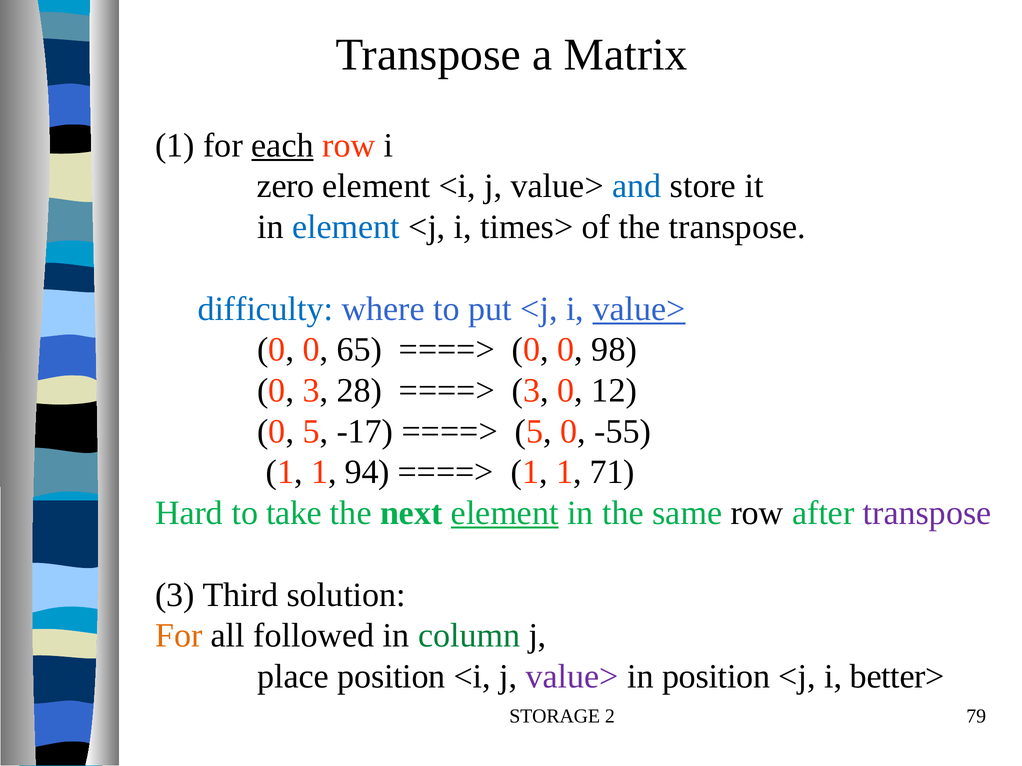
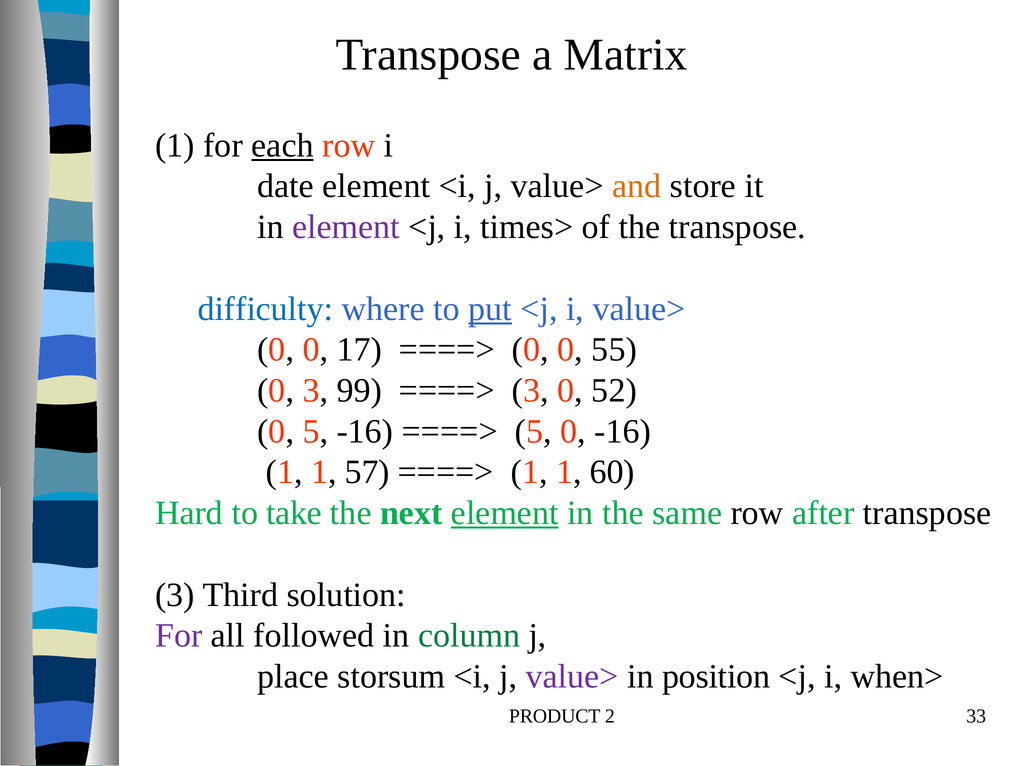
zero: zero -> date
and colour: blue -> orange
element at (346, 227) colour: blue -> purple
put underline: none -> present
value> at (639, 309) underline: present -> none
65: 65 -> 17
98: 98 -> 55
28: 28 -> 99
12: 12 -> 52
5 -17: -17 -> -16
0 -55: -55 -> -16
94: 94 -> 57
71: 71 -> 60
transpose at (927, 513) colour: purple -> black
For at (179, 636) colour: orange -> purple
place position: position -> storsum
better>: better> -> when>
STORAGE: STORAGE -> PRODUCT
79: 79 -> 33
